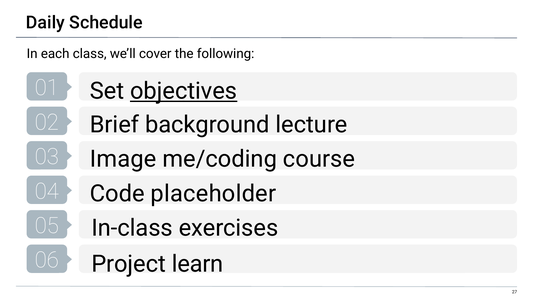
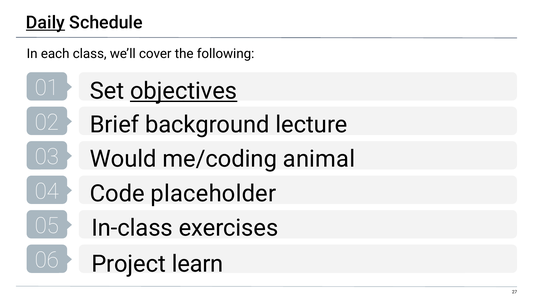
Daily underline: none -> present
Image: Image -> Would
course: course -> animal
